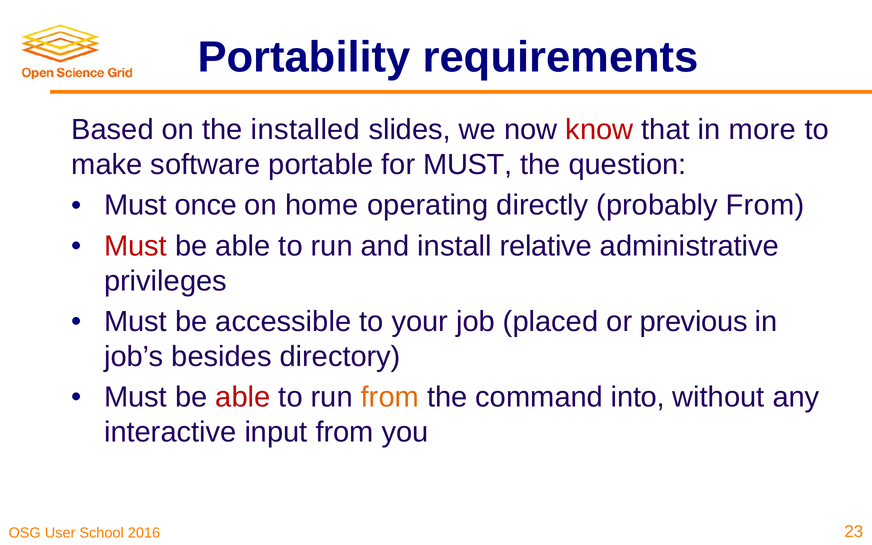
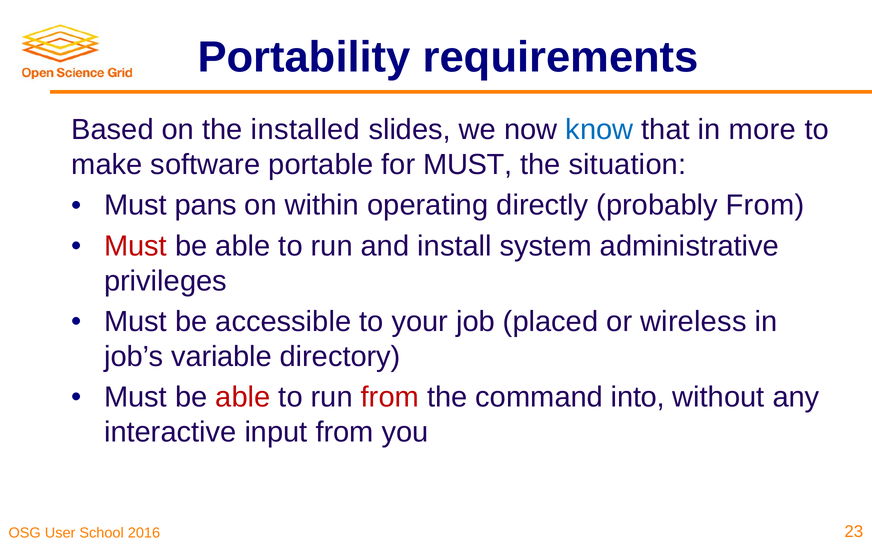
know colour: red -> blue
question: question -> situation
once: once -> pans
home: home -> within
relative: relative -> system
previous: previous -> wireless
besides: besides -> variable
from at (390, 397) colour: orange -> red
